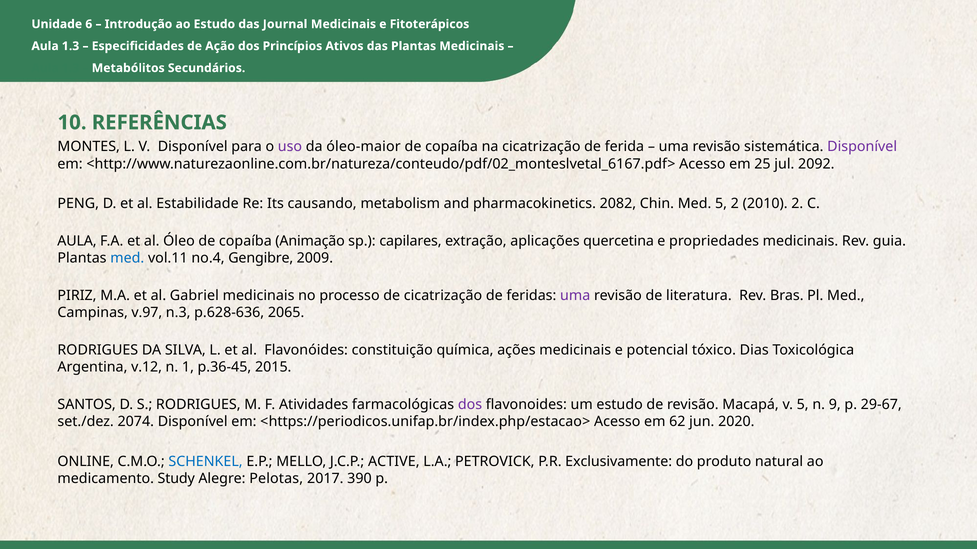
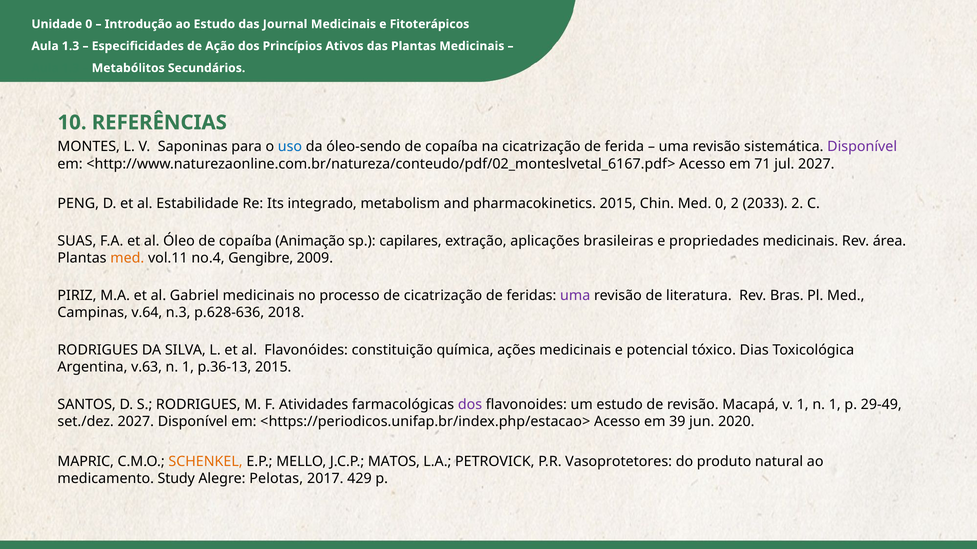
6 at (89, 24): 6 -> 0
V Disponível: Disponível -> Saponinas
uso colour: purple -> blue
óleo-maior: óleo-maior -> óleo-sendo
25: 25 -> 71
jul 2092: 2092 -> 2027
causando: causando -> integrado
pharmacokinetics 2082: 2082 -> 2015
Med 5: 5 -> 0
2010: 2010 -> 2033
AULA at (77, 241): AULA -> SUAS
quercetina: quercetina -> brasileiras
guia: guia -> área
med at (127, 258) colour: blue -> orange
v.97: v.97 -> v.64
2065: 2065 -> 2018
v.12: v.12 -> v.63
p.36-45: p.36-45 -> p.36-13
v 5: 5 -> 1
9 at (835, 405): 9 -> 1
29-67: 29-67 -> 29-49
set./dez 2074: 2074 -> 2027
62: 62 -> 39
ONLINE: ONLINE -> MAPRIC
SCHENKEL colour: blue -> orange
ACTIVE: ACTIVE -> MATOS
Exclusivamente: Exclusivamente -> Vasoprotetores
390: 390 -> 429
